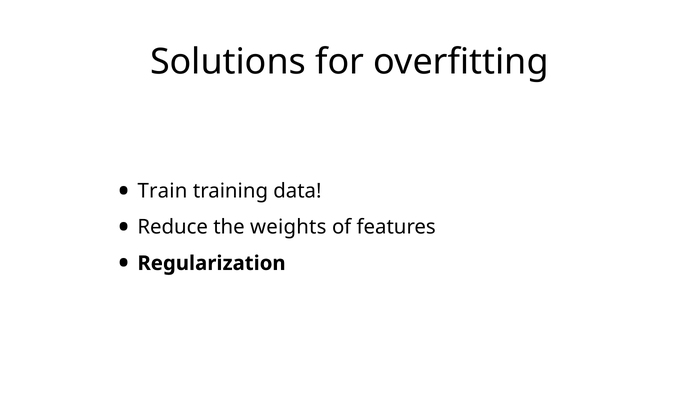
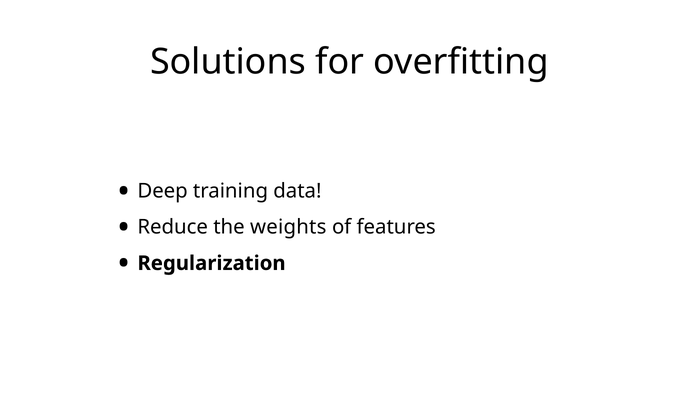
Train: Train -> Deep
